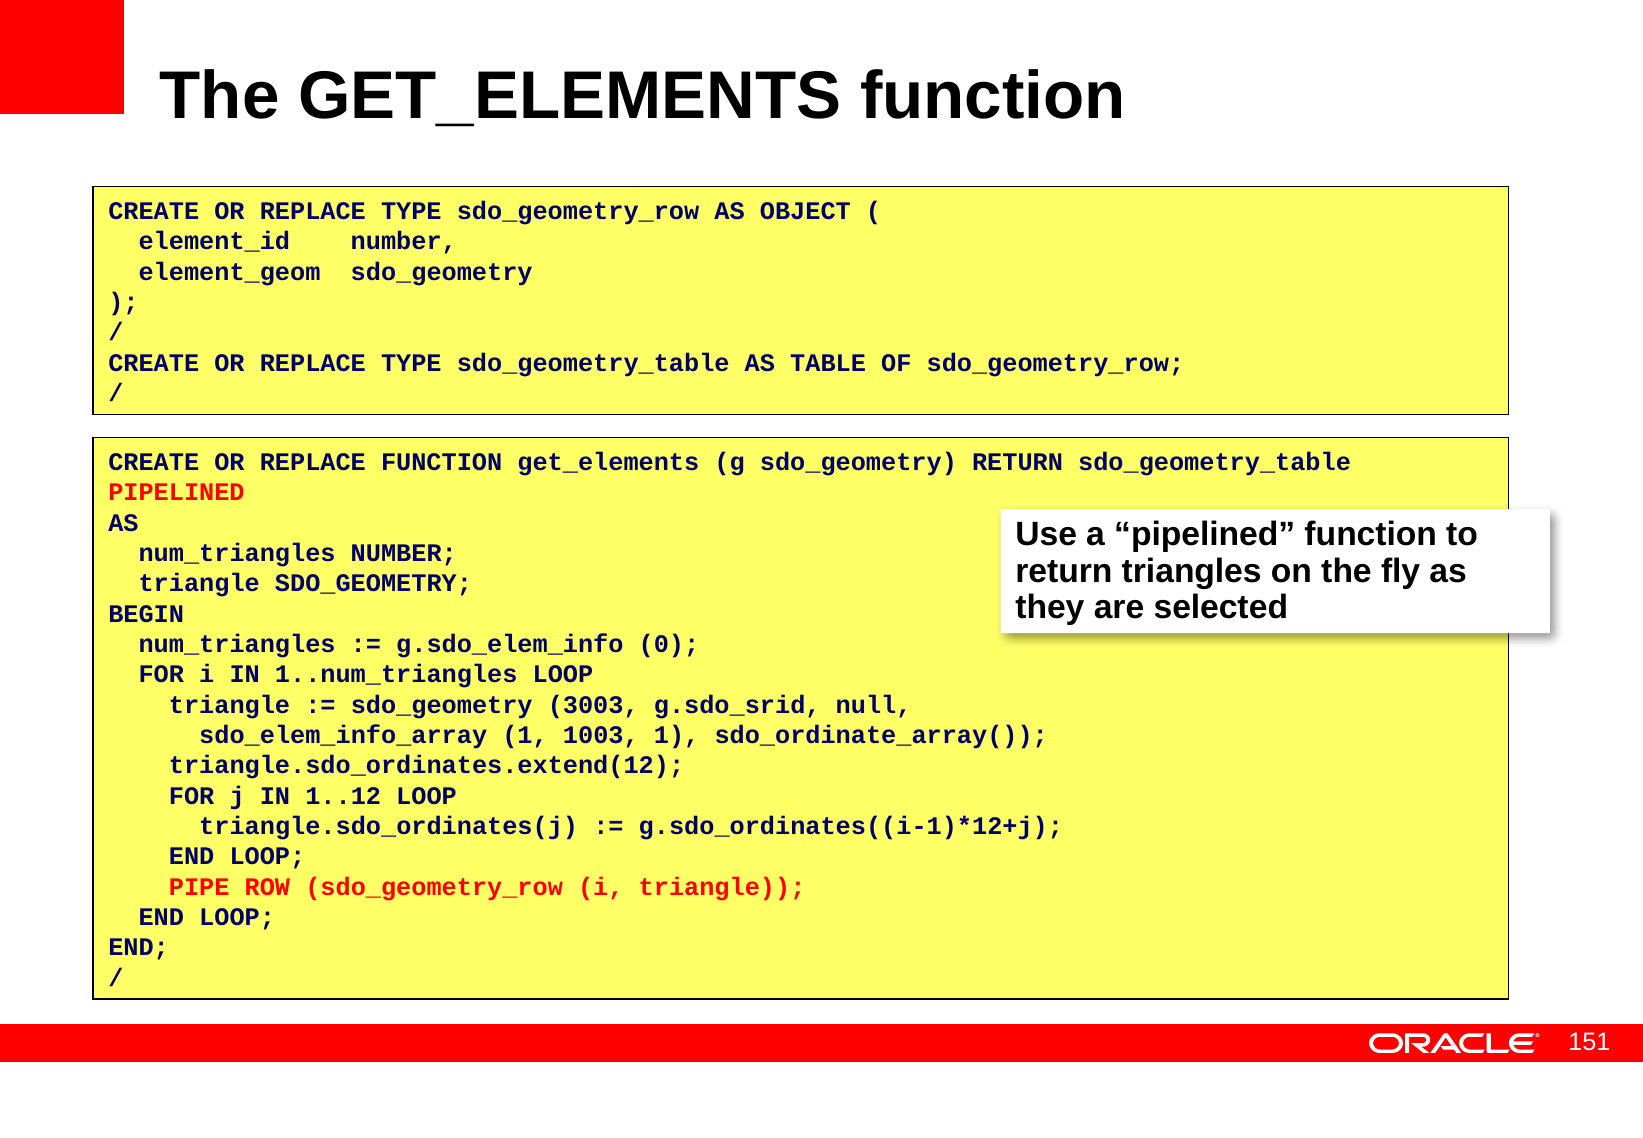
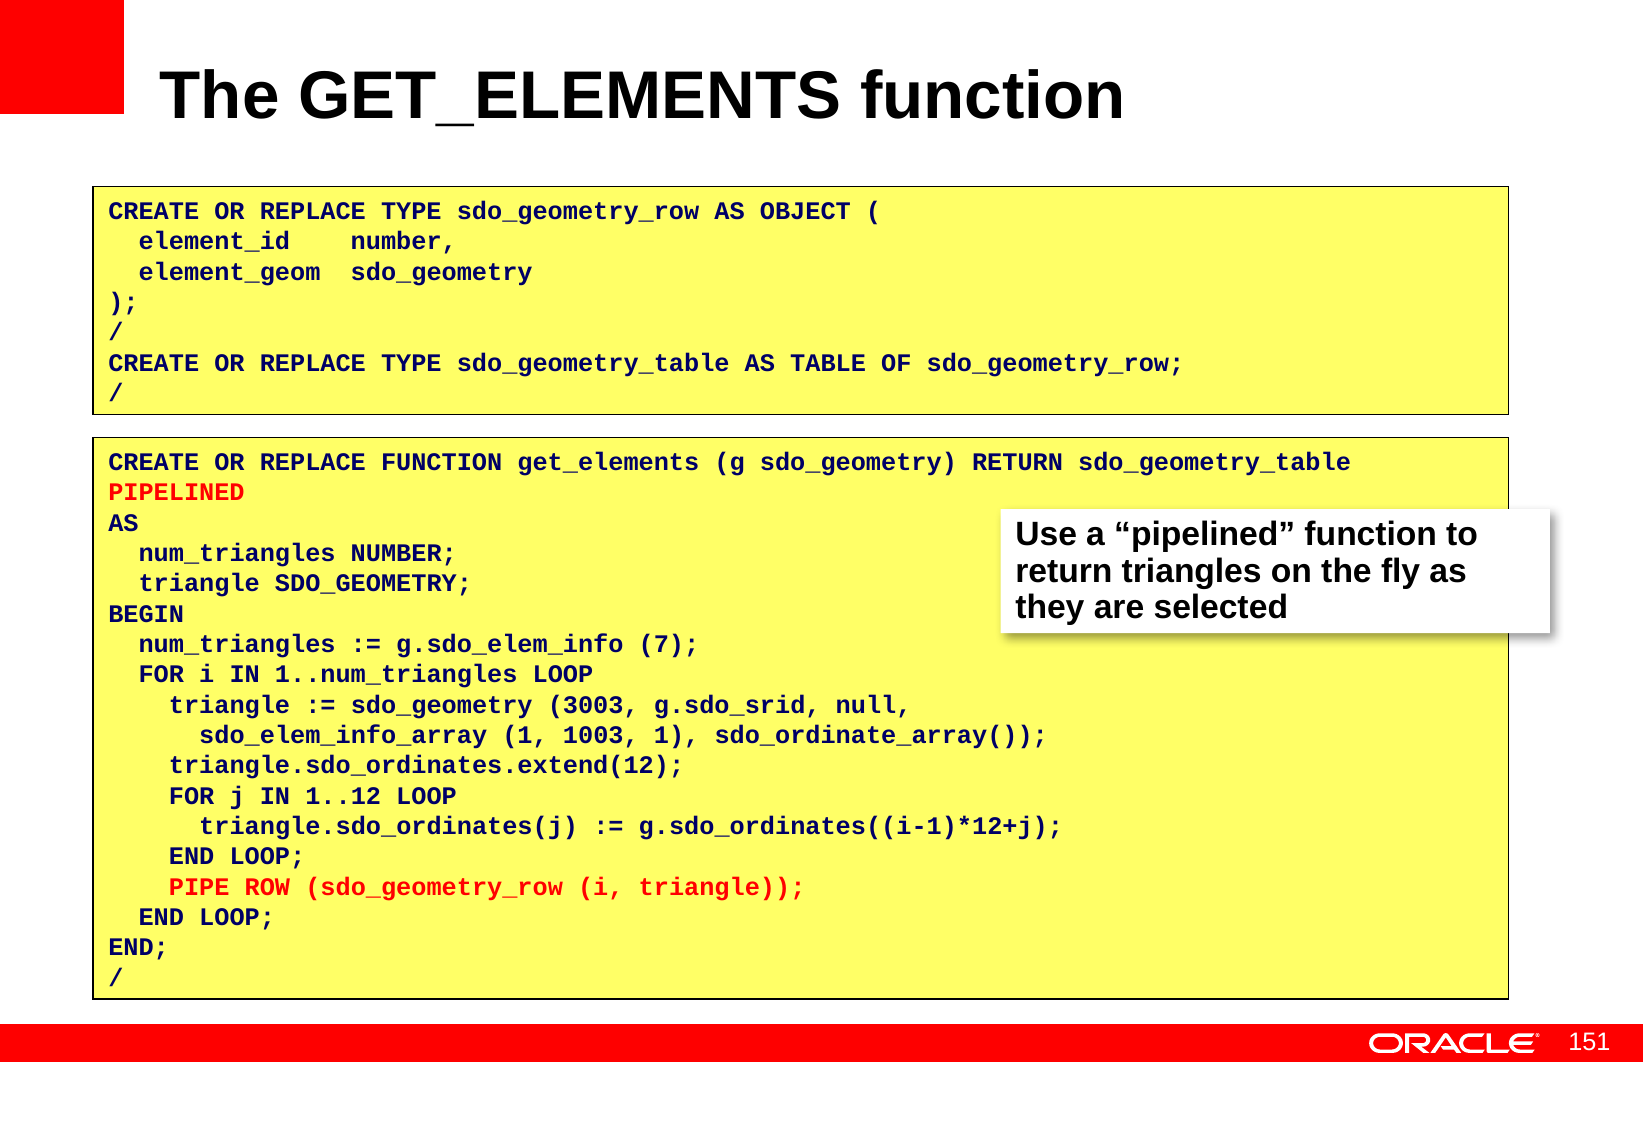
0: 0 -> 7
